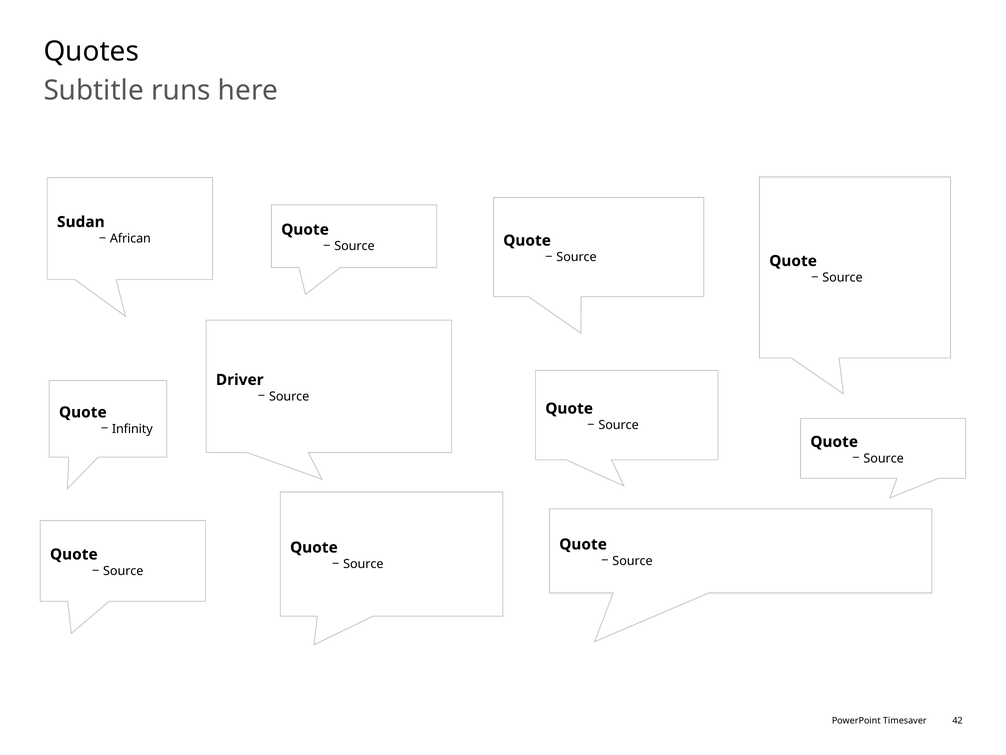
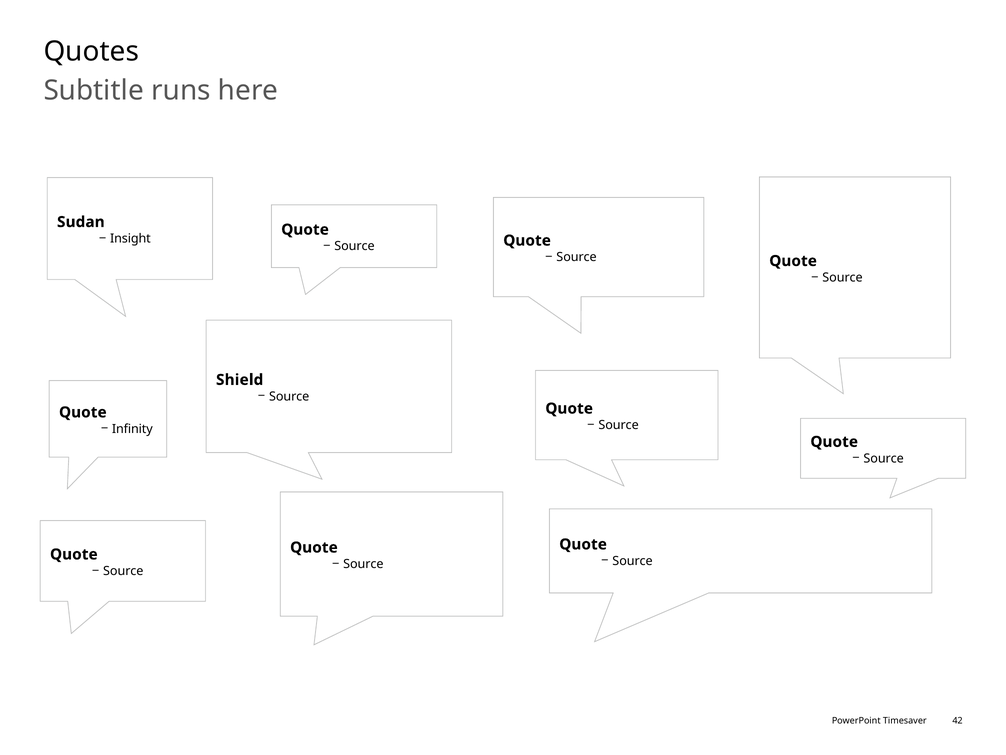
African: African -> Insight
Driver: Driver -> Shield
